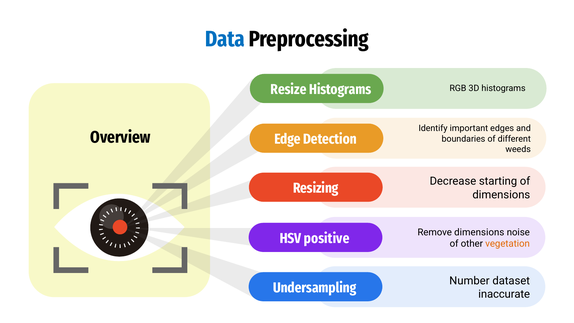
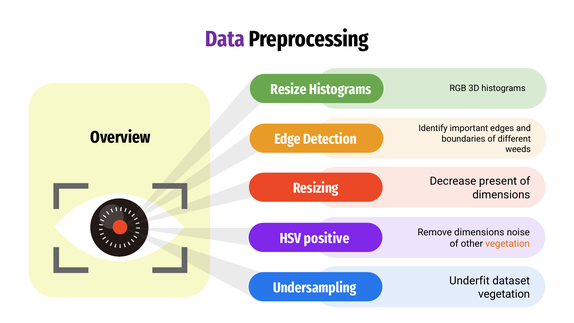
Data colour: blue -> purple
starting: starting -> present
Number: Number -> Underfit
inaccurate at (504, 294): inaccurate -> vegetation
